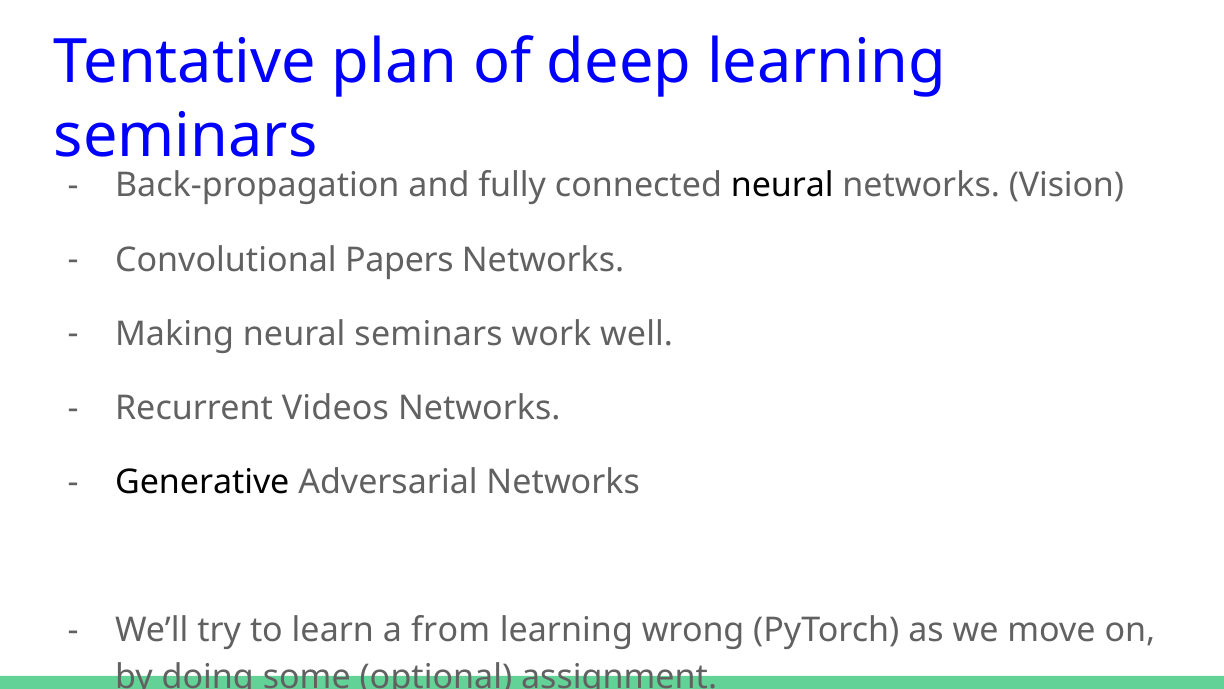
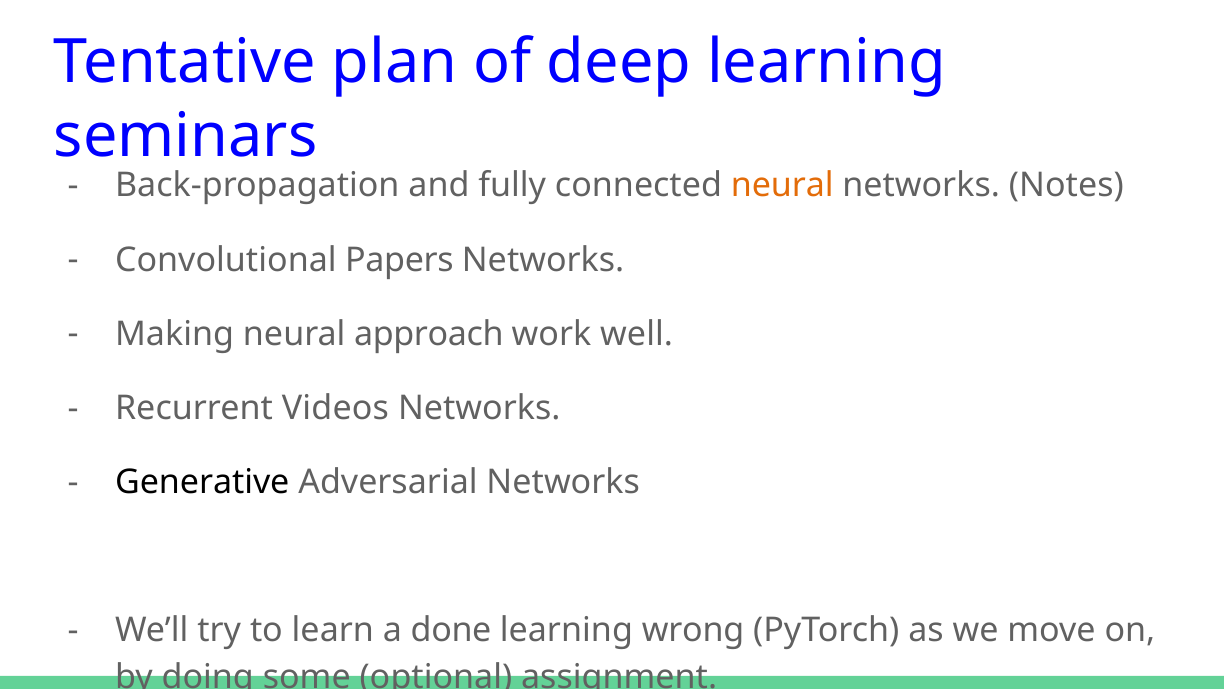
neural at (782, 186) colour: black -> orange
Vision: Vision -> Notes
neural seminars: seminars -> approach
from: from -> done
